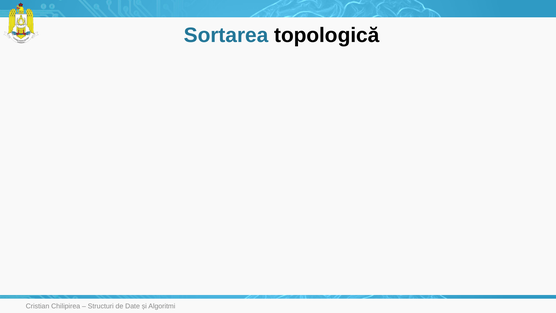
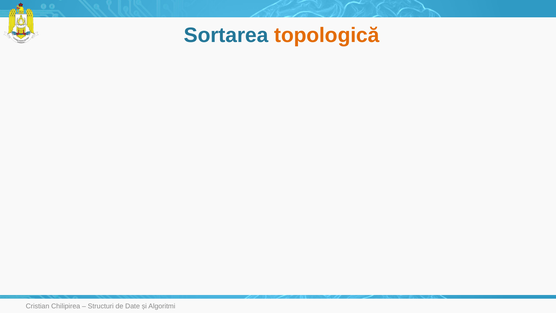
topologică colour: black -> orange
